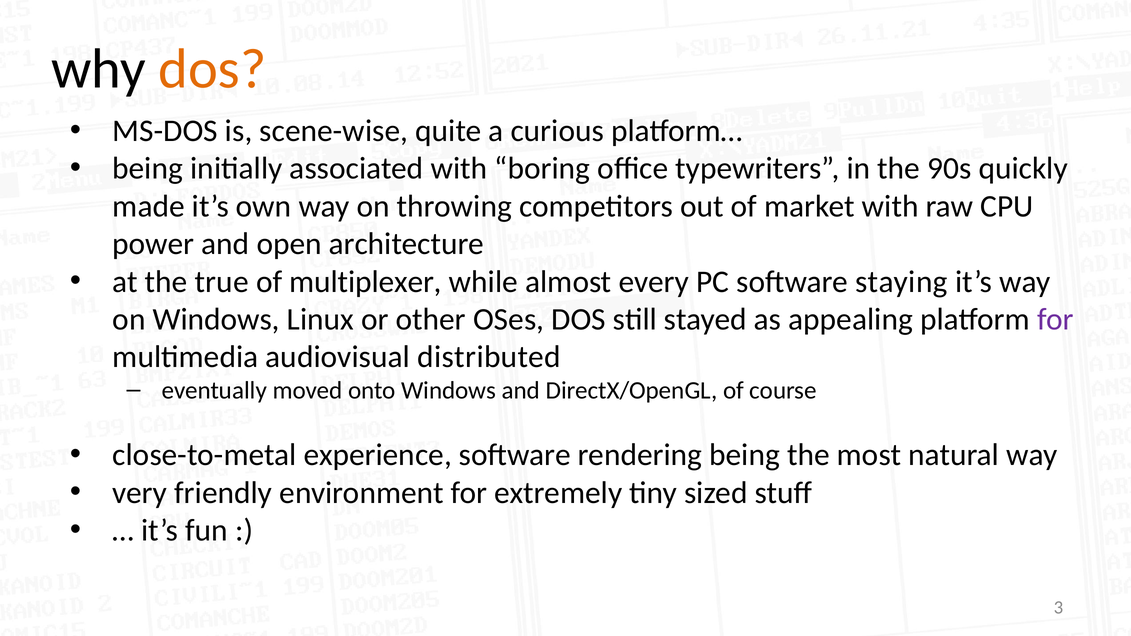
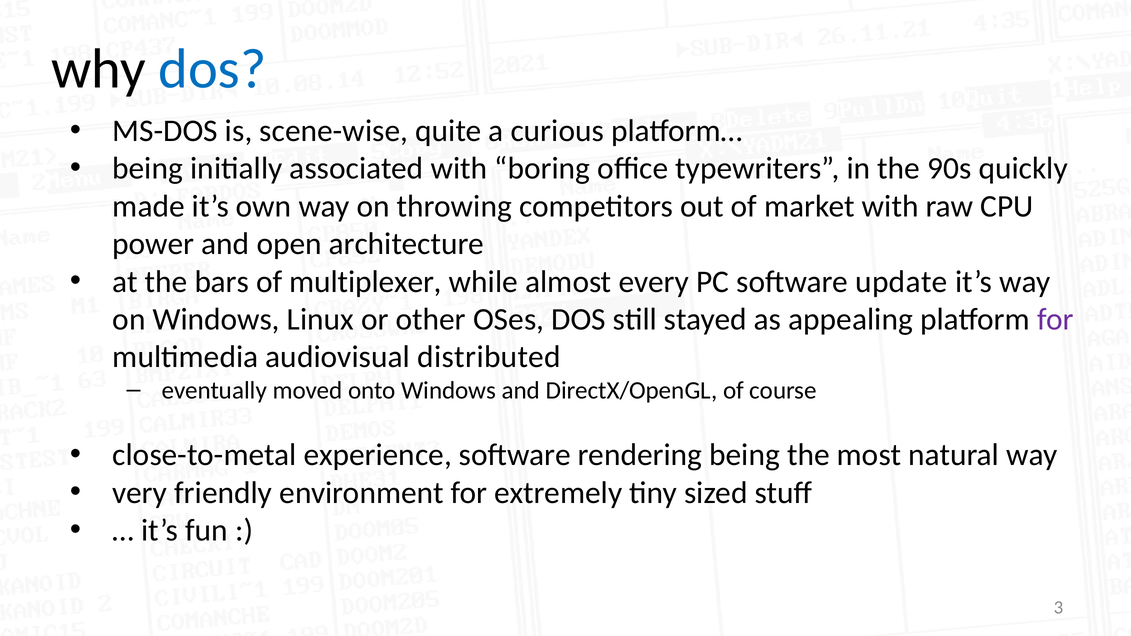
dos at (212, 69) colour: orange -> blue
true: true -> bars
staying: staying -> update
